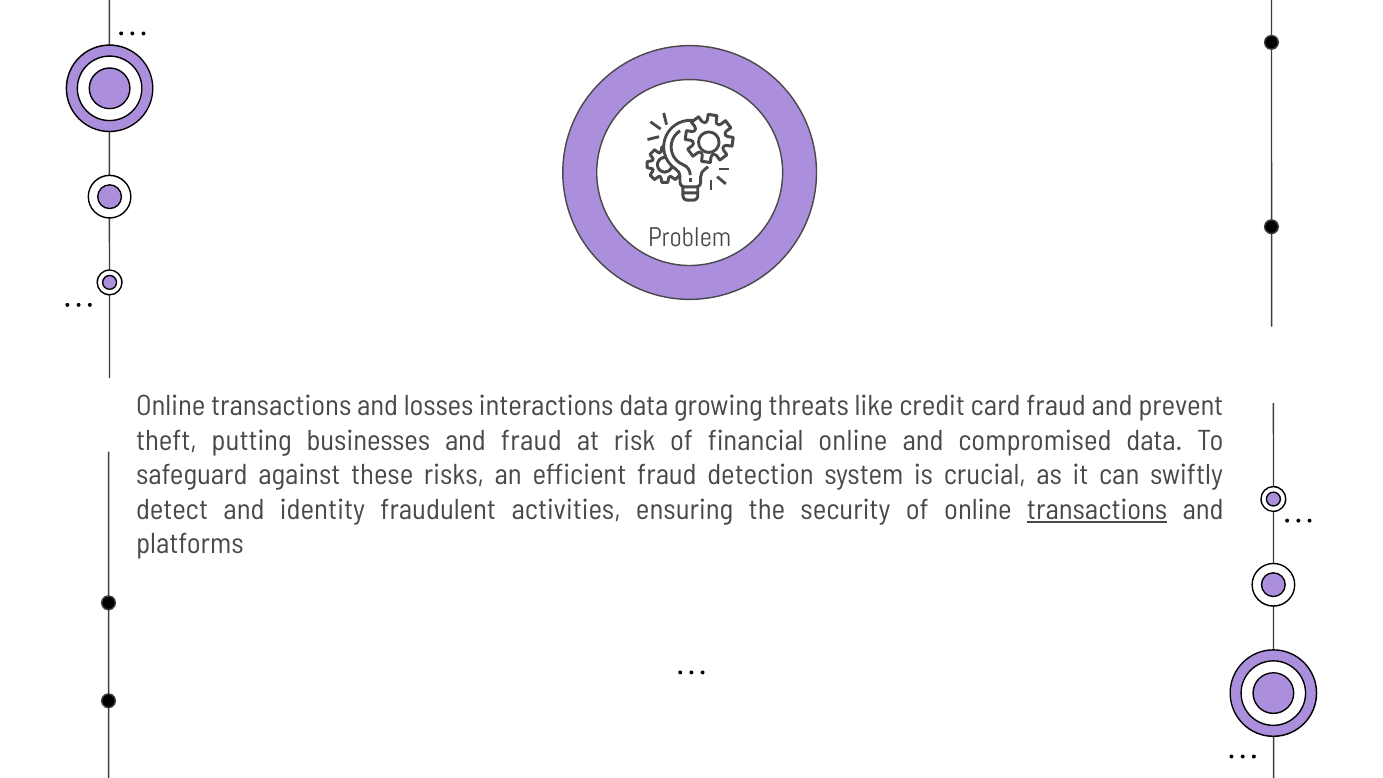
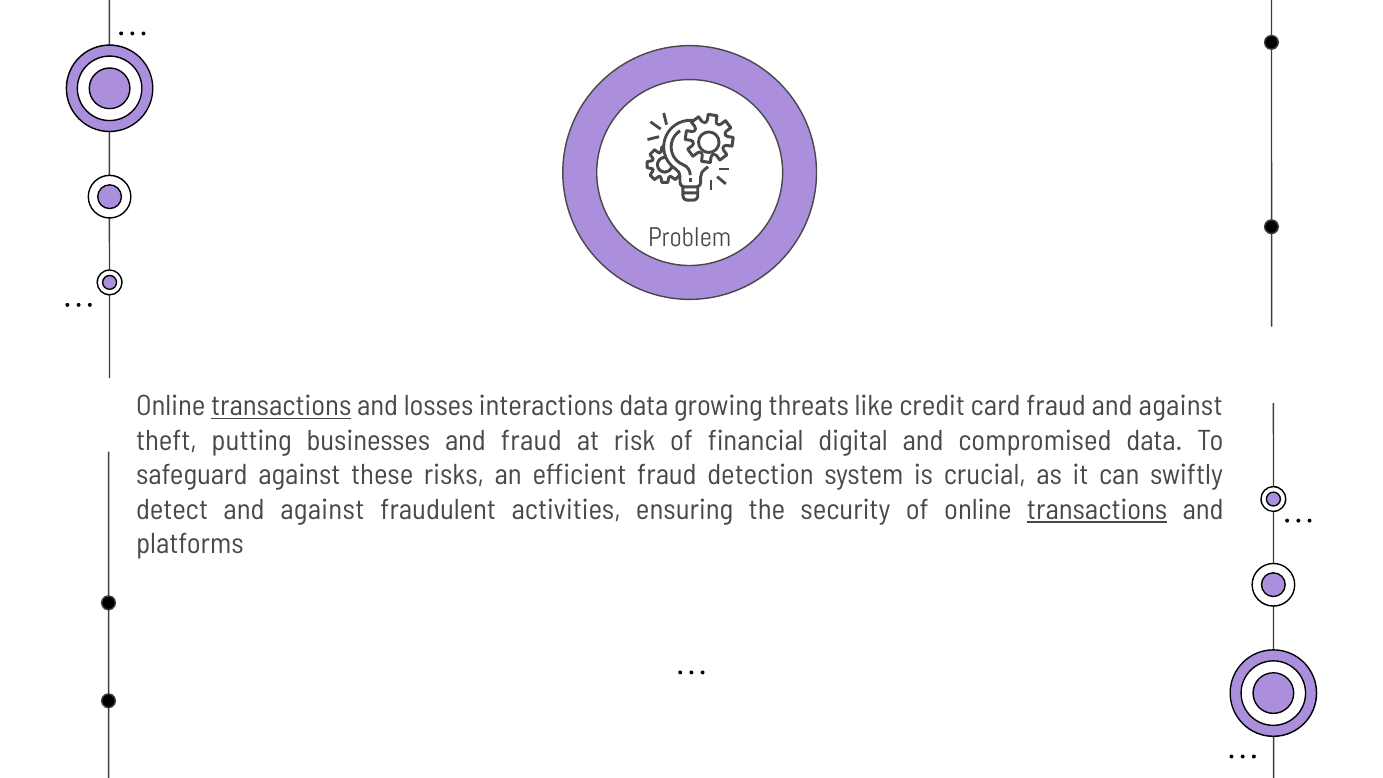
transactions at (281, 406) underline: none -> present
fraud and prevent: prevent -> against
financial online: online -> digital
detect and identity: identity -> against
